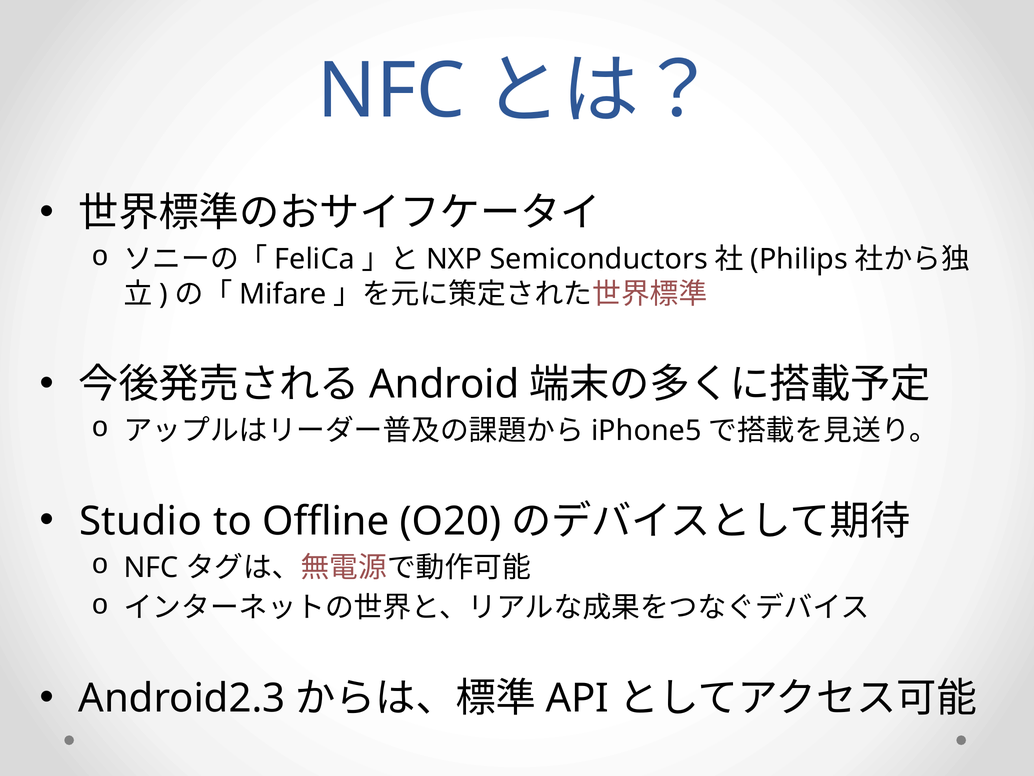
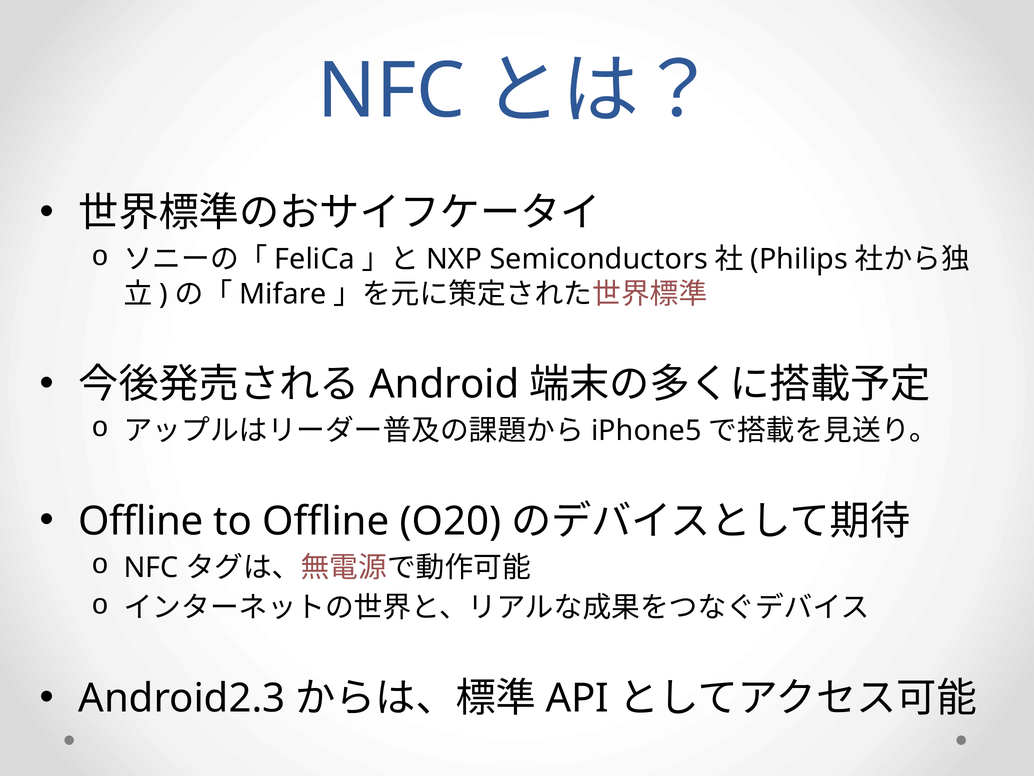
Studio at (140, 521): Studio -> Offline
